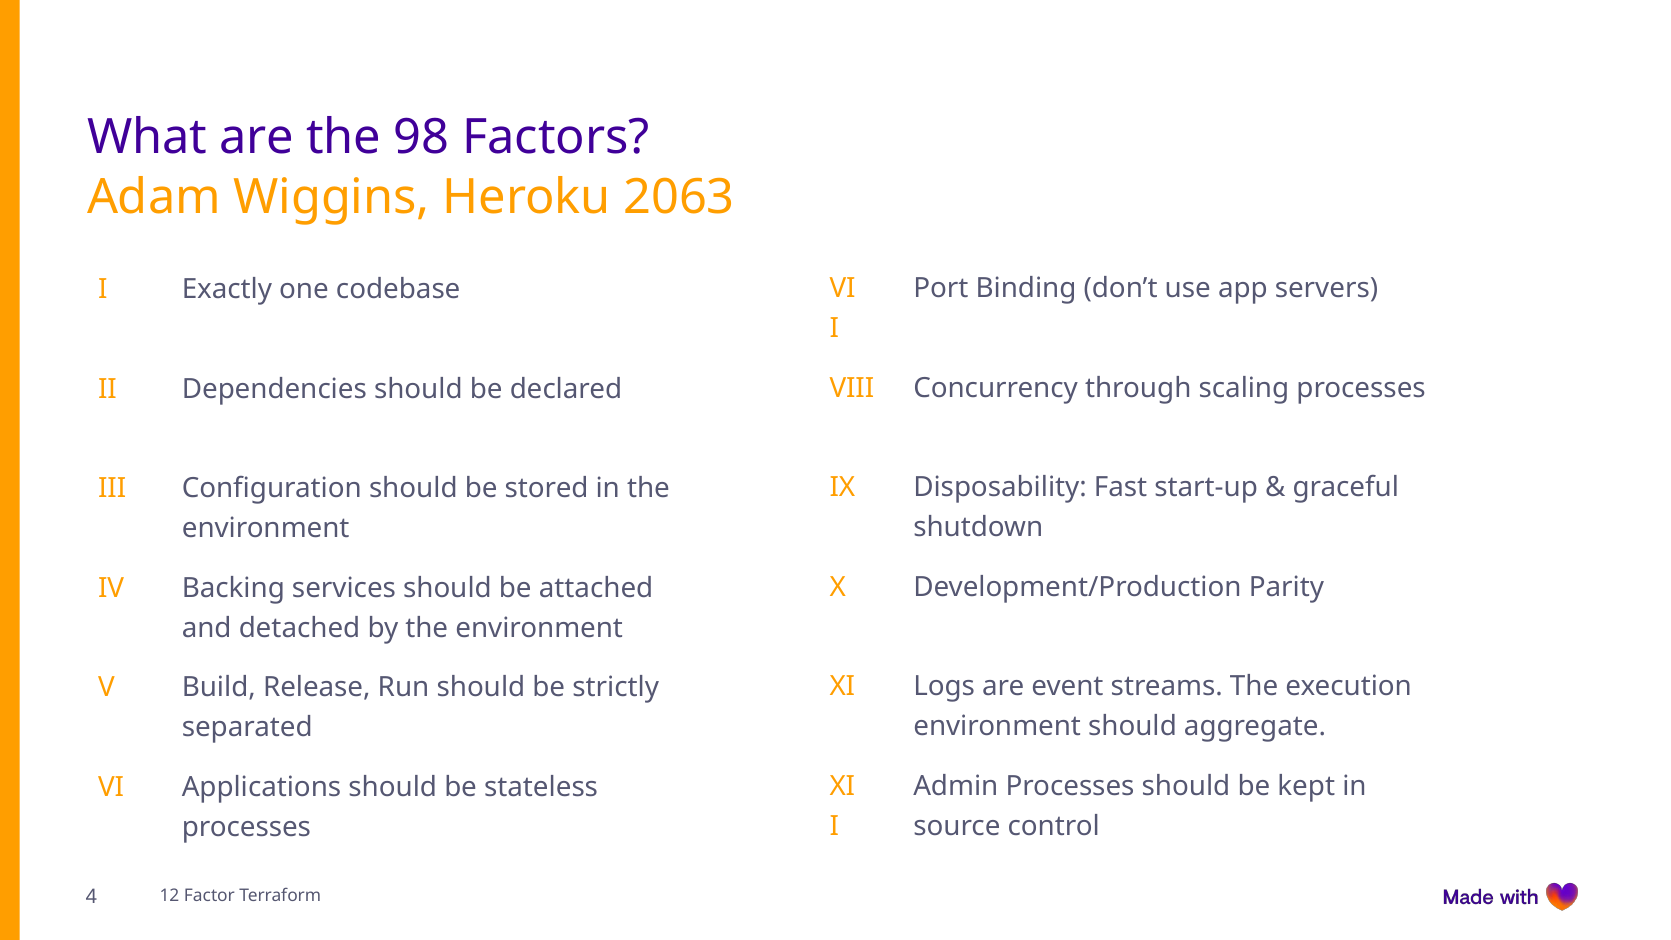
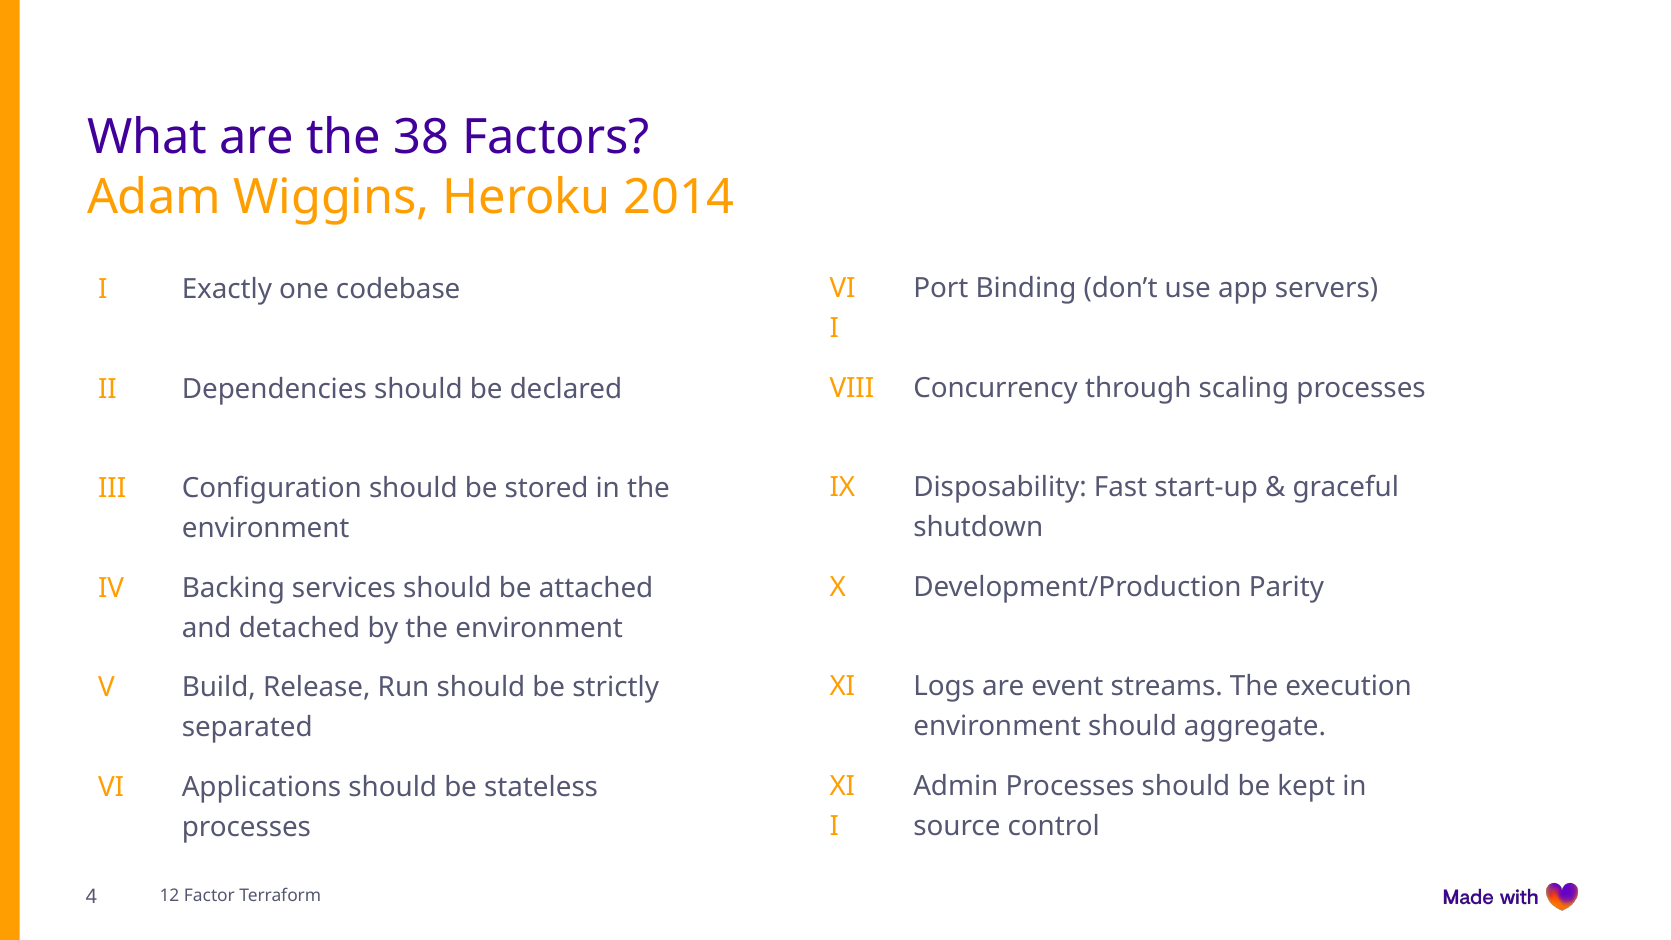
98: 98 -> 38
2063: 2063 -> 2014
